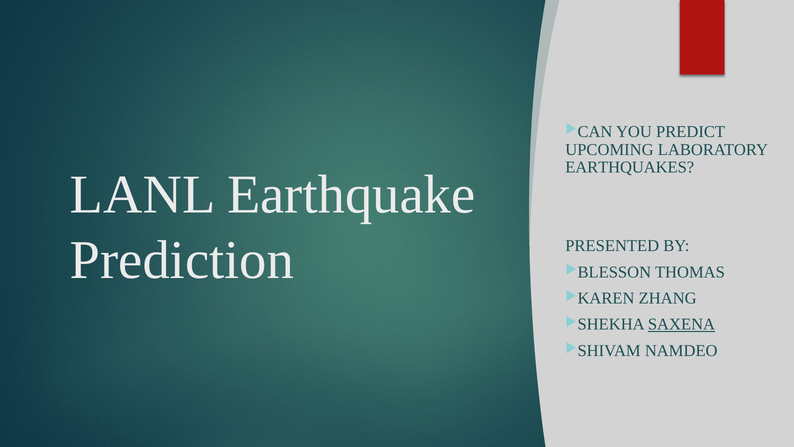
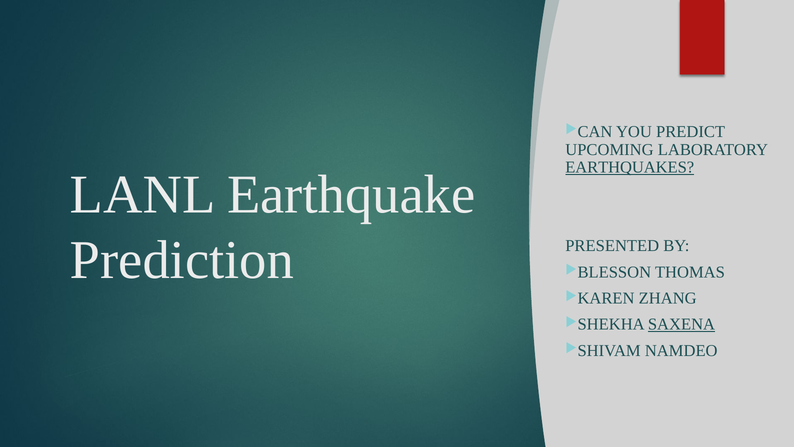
EARTHQUAKES underline: none -> present
